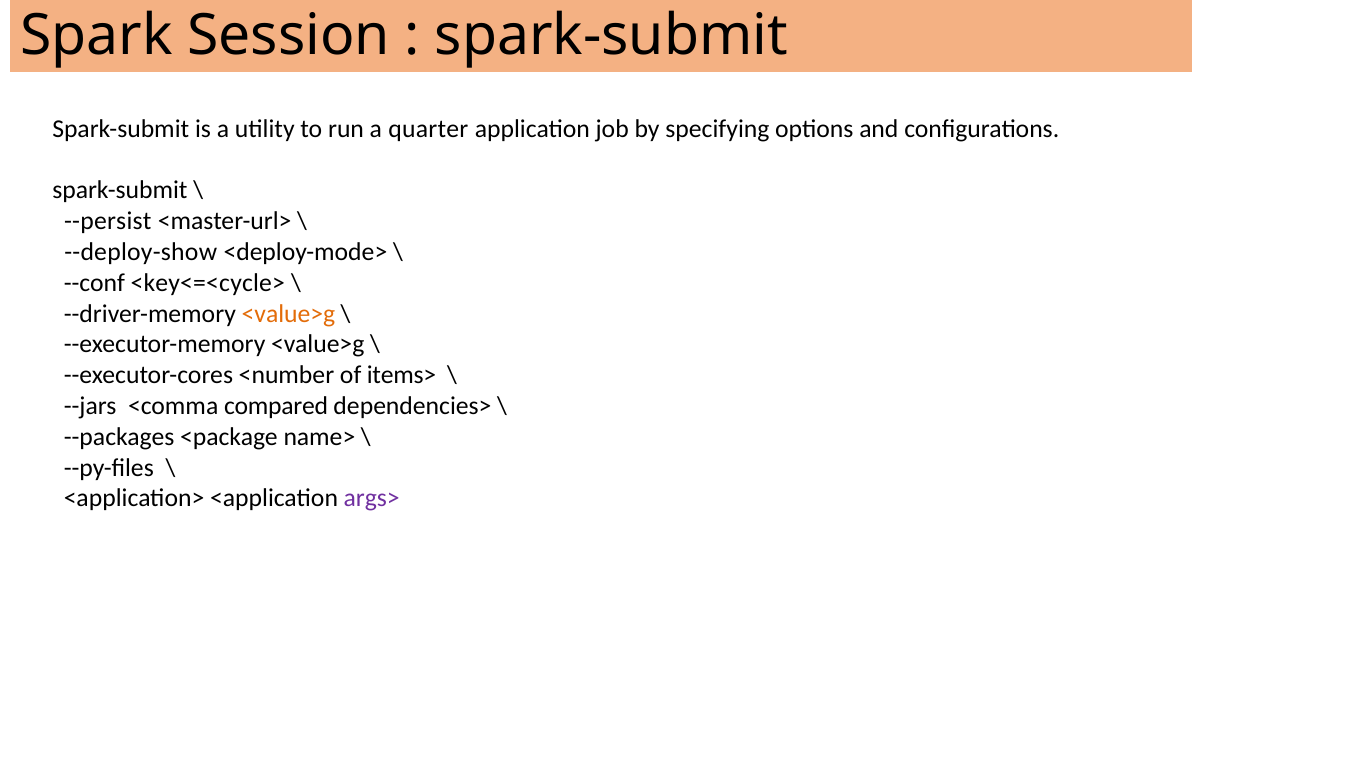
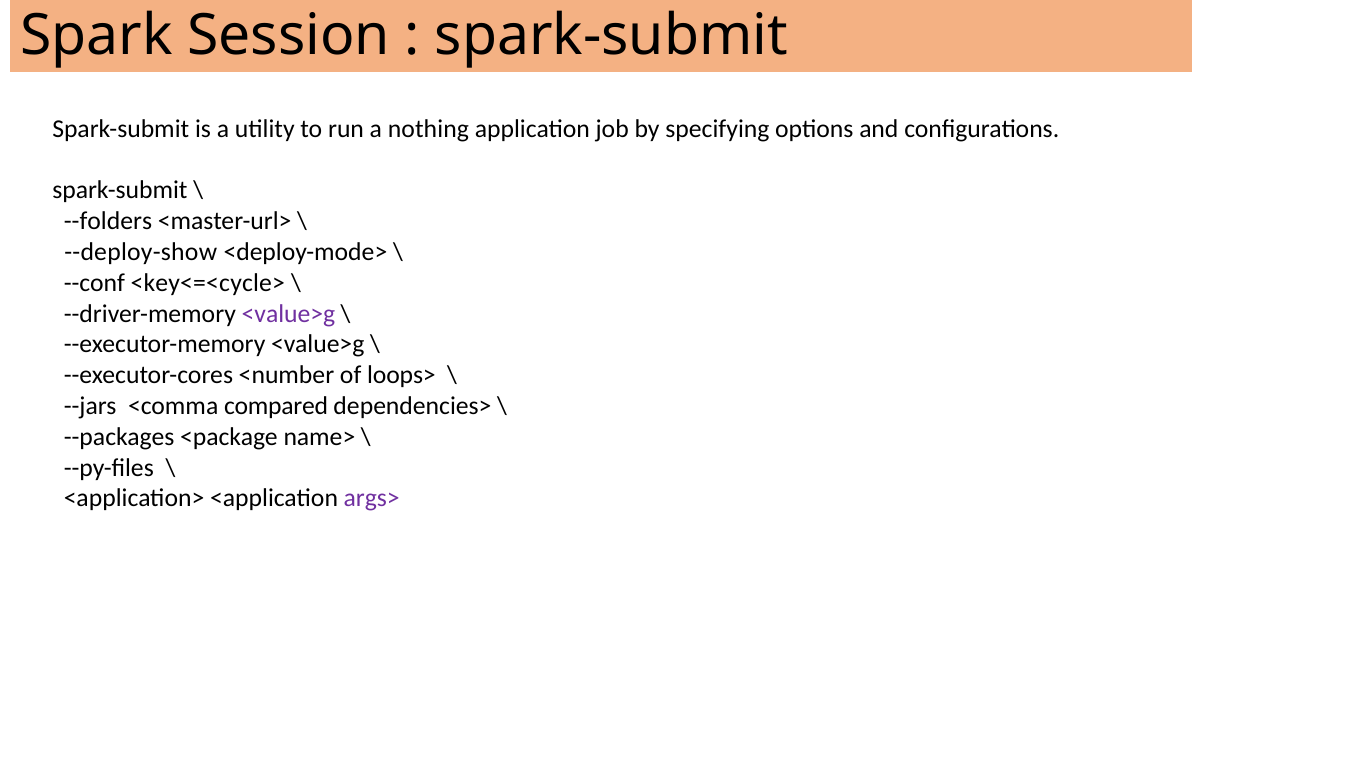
quarter: quarter -> nothing
--persist: --persist -> --folders
<value>g at (288, 314) colour: orange -> purple
items>: items> -> loops>
